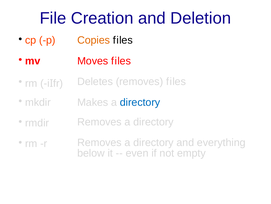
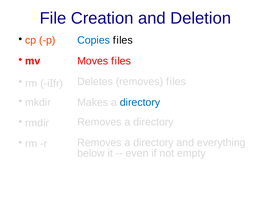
Copies colour: orange -> blue
